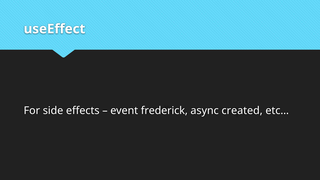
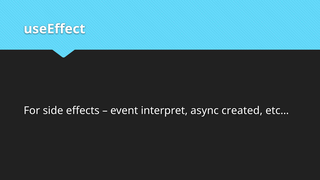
frederick: frederick -> interpret
